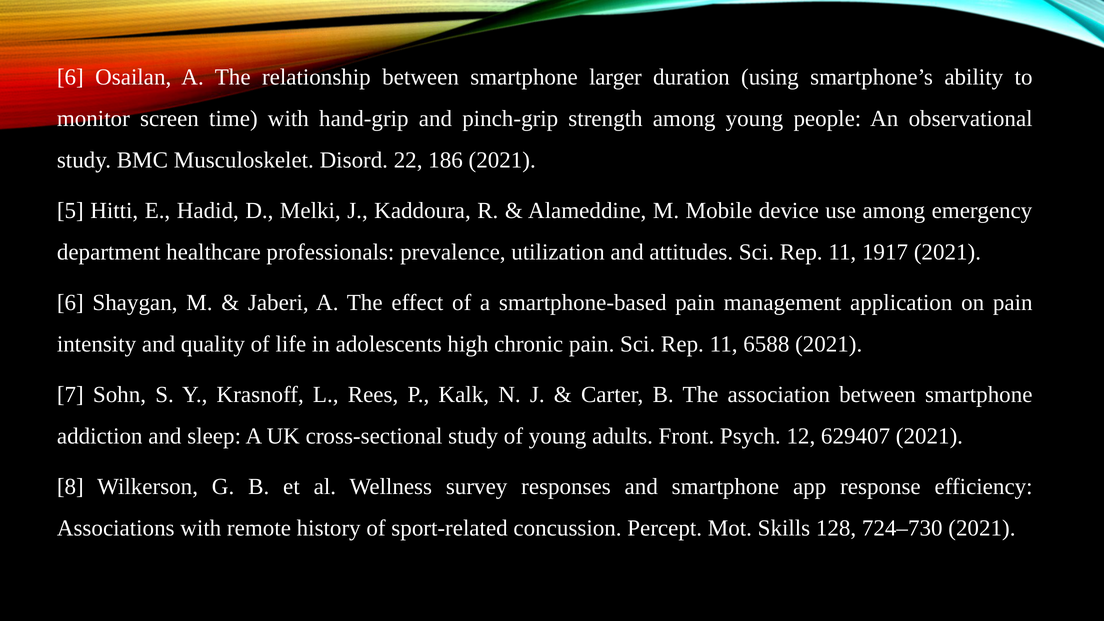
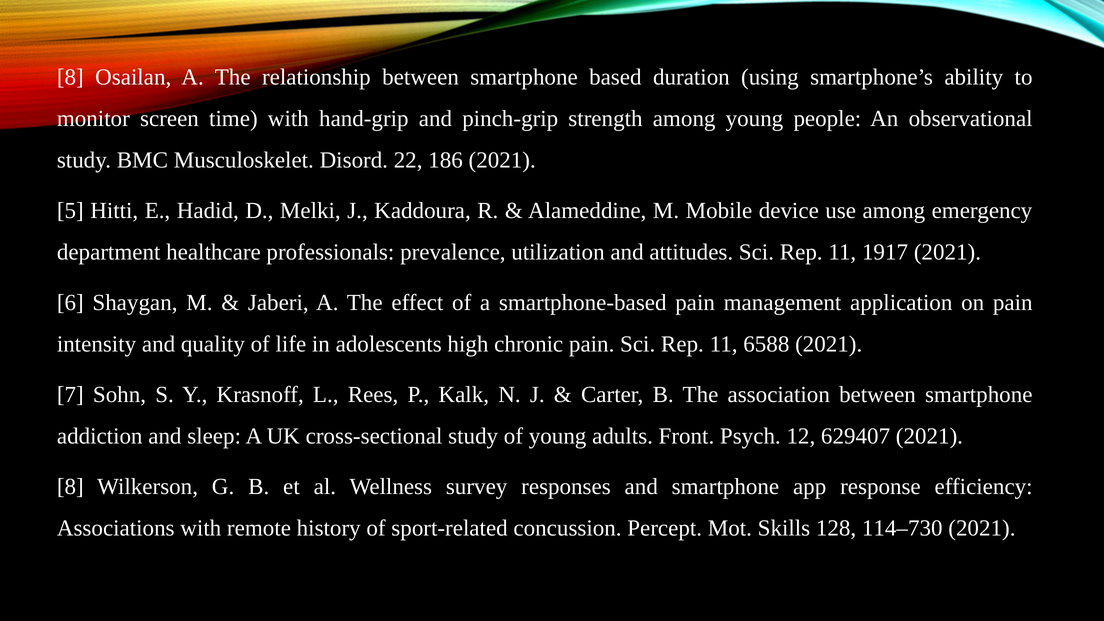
6 at (70, 77): 6 -> 8
larger: larger -> based
724–730: 724–730 -> 114–730
